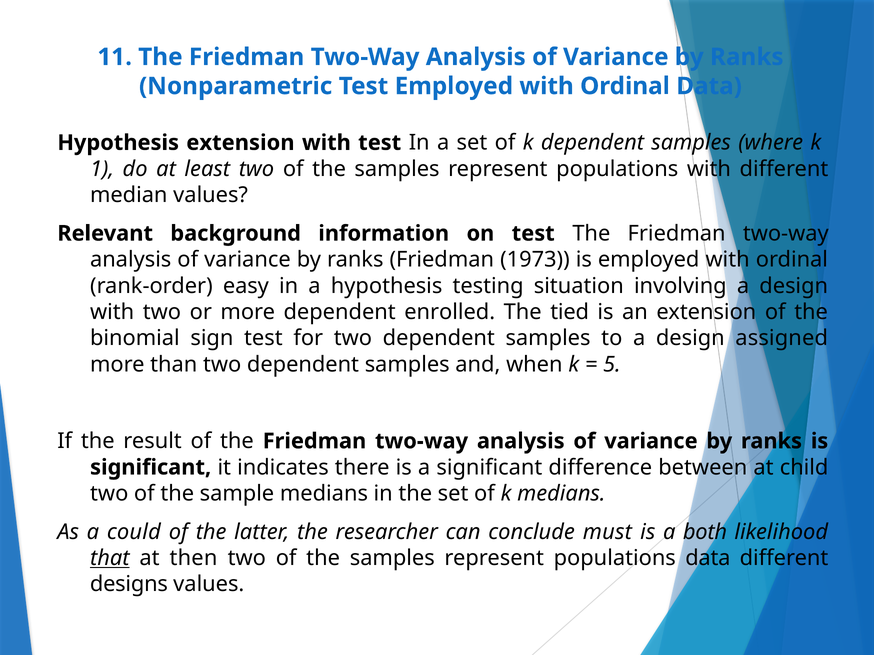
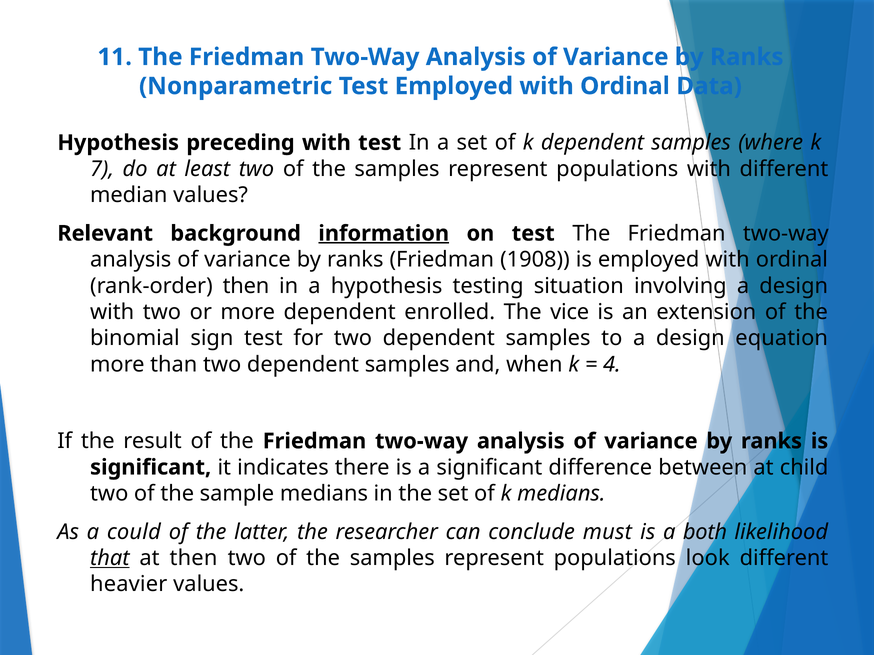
Hypothesis extension: extension -> preceding
1: 1 -> 7
information underline: none -> present
1973: 1973 -> 1908
rank-order easy: easy -> then
tied: tied -> vice
assigned: assigned -> equation
5: 5 -> 4
populations data: data -> look
designs: designs -> heavier
